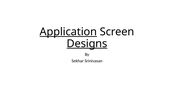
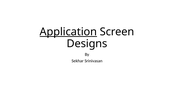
Designs underline: present -> none
